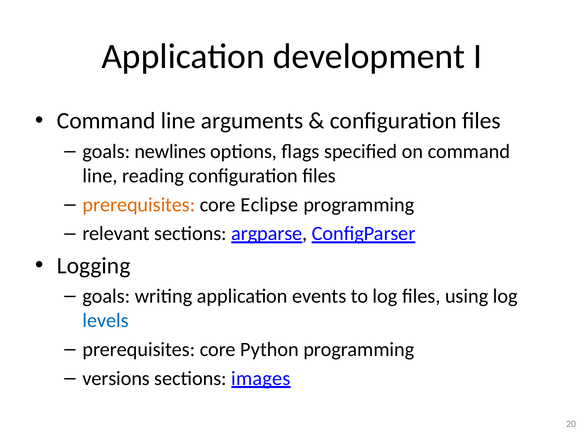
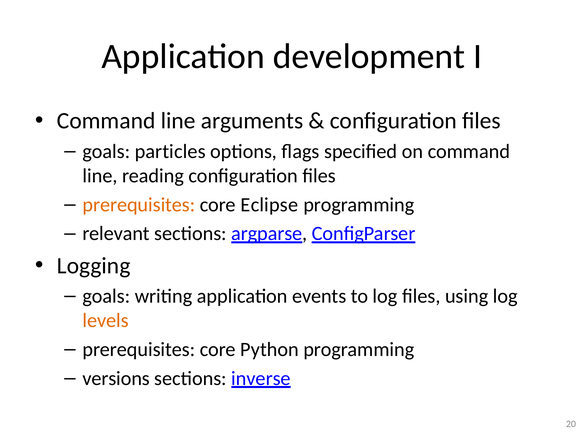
newlines: newlines -> particles
levels colour: blue -> orange
images: images -> inverse
